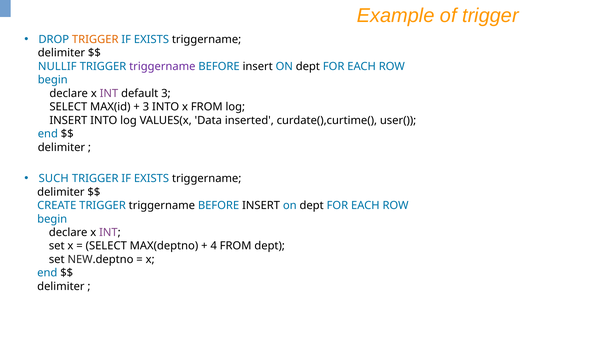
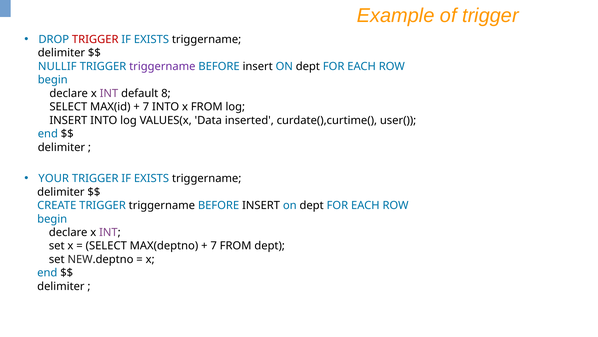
TRIGGER at (95, 39) colour: orange -> red
default 3: 3 -> 8
3 at (146, 107): 3 -> 7
SUCH: SUCH -> YOUR
4 at (214, 245): 4 -> 7
